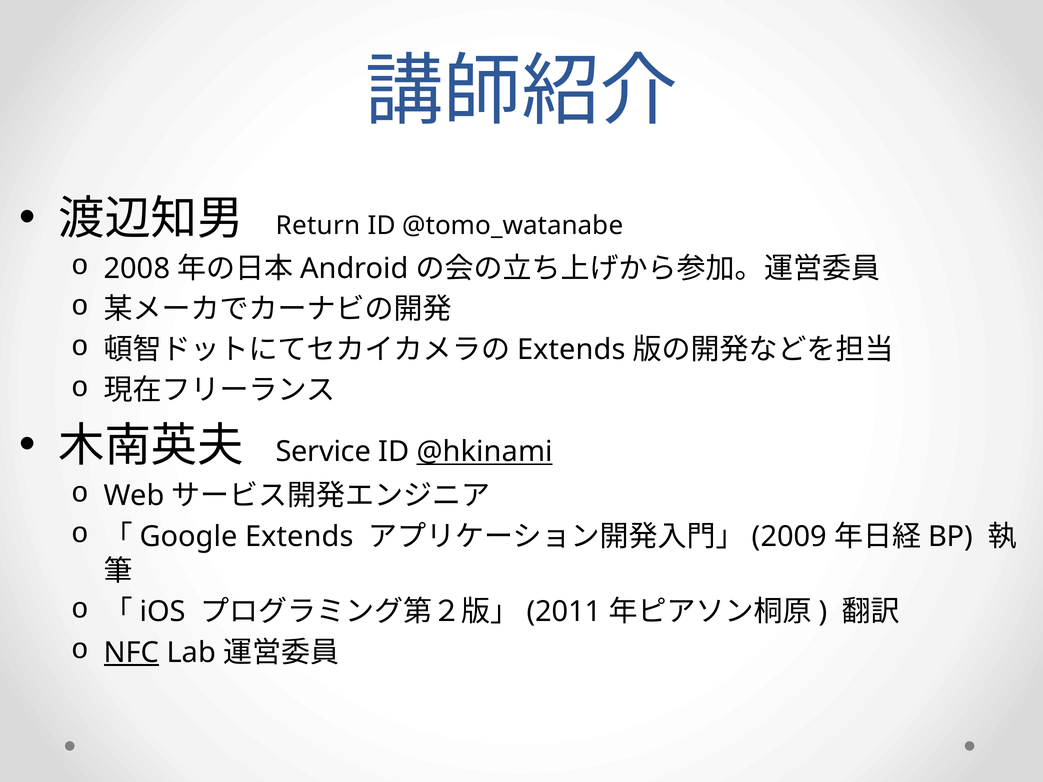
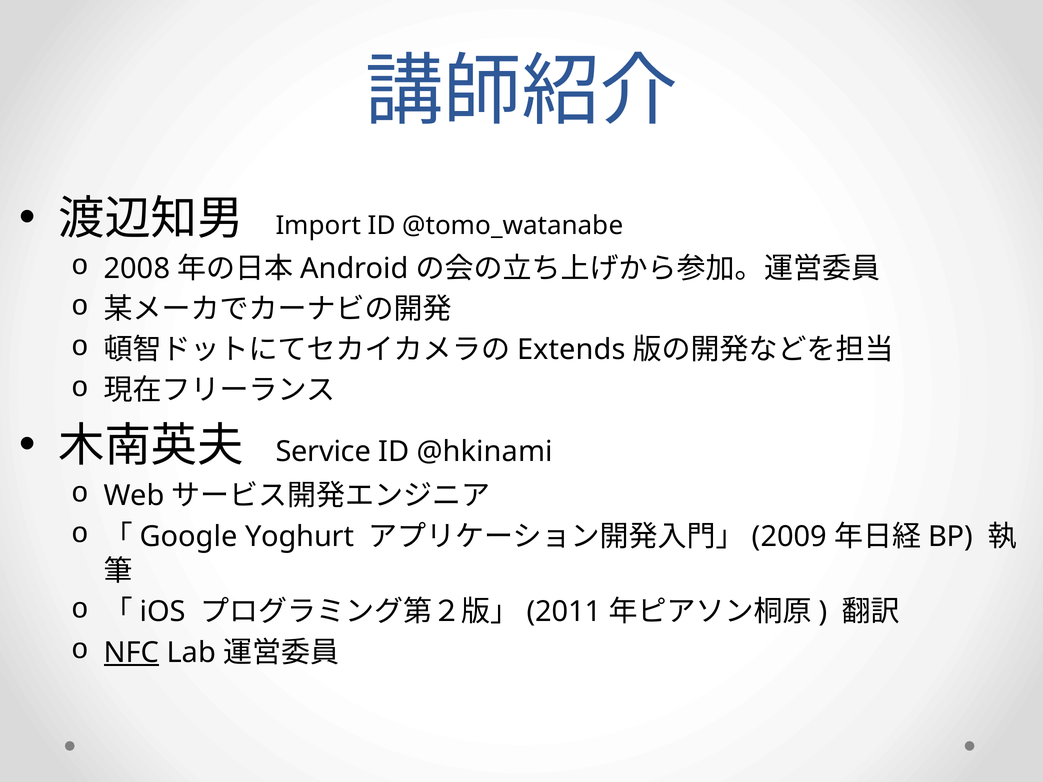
Return: Return -> Import
@hkinami underline: present -> none
Extends at (300, 537): Extends -> Yoghurt
